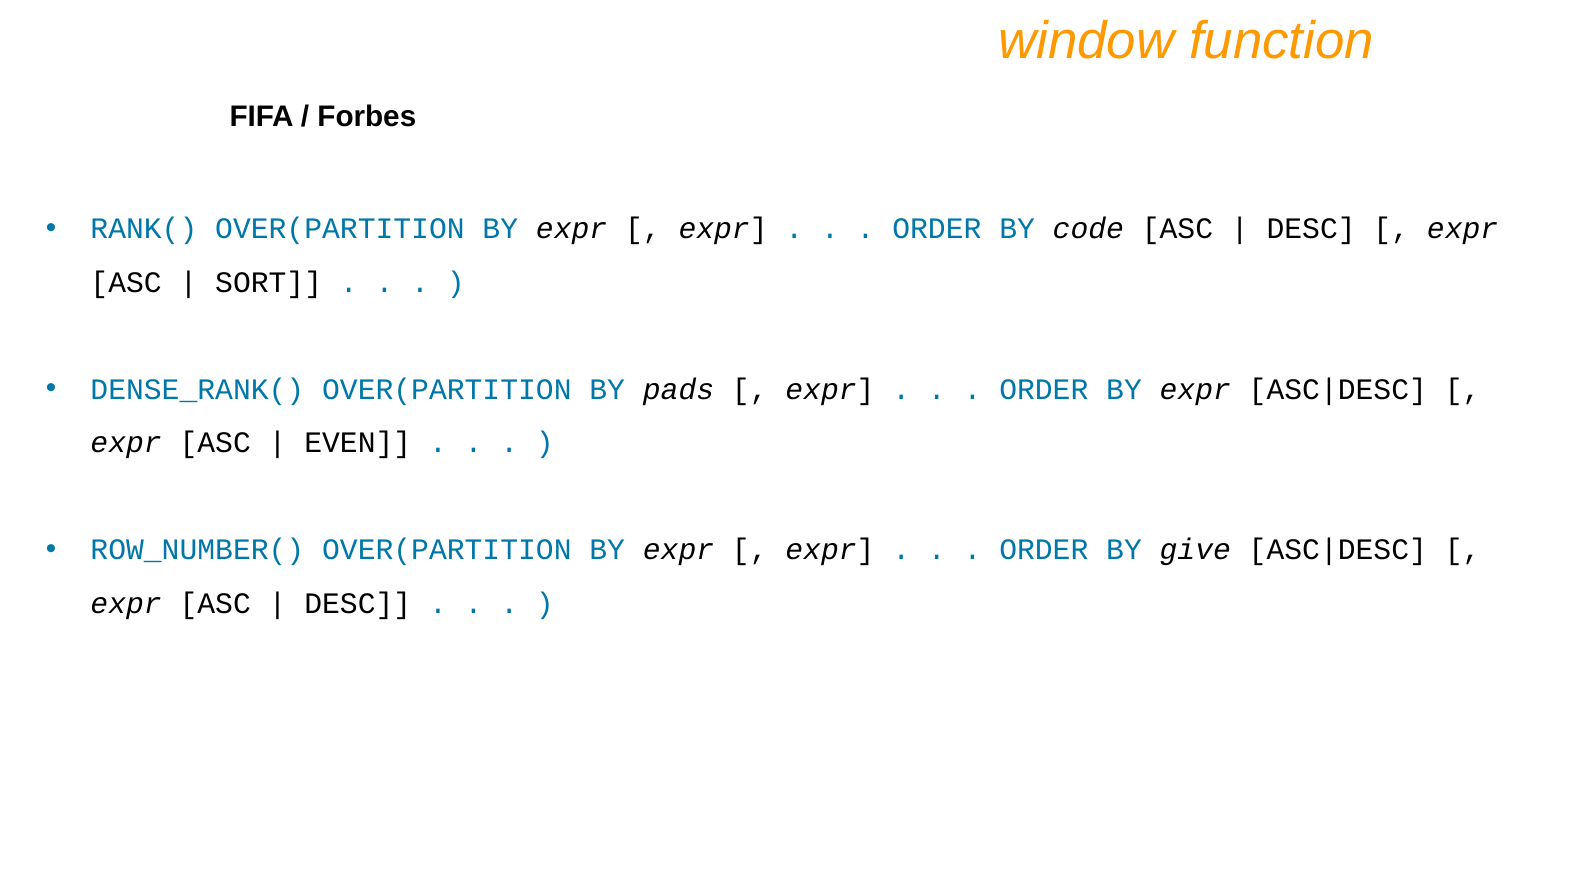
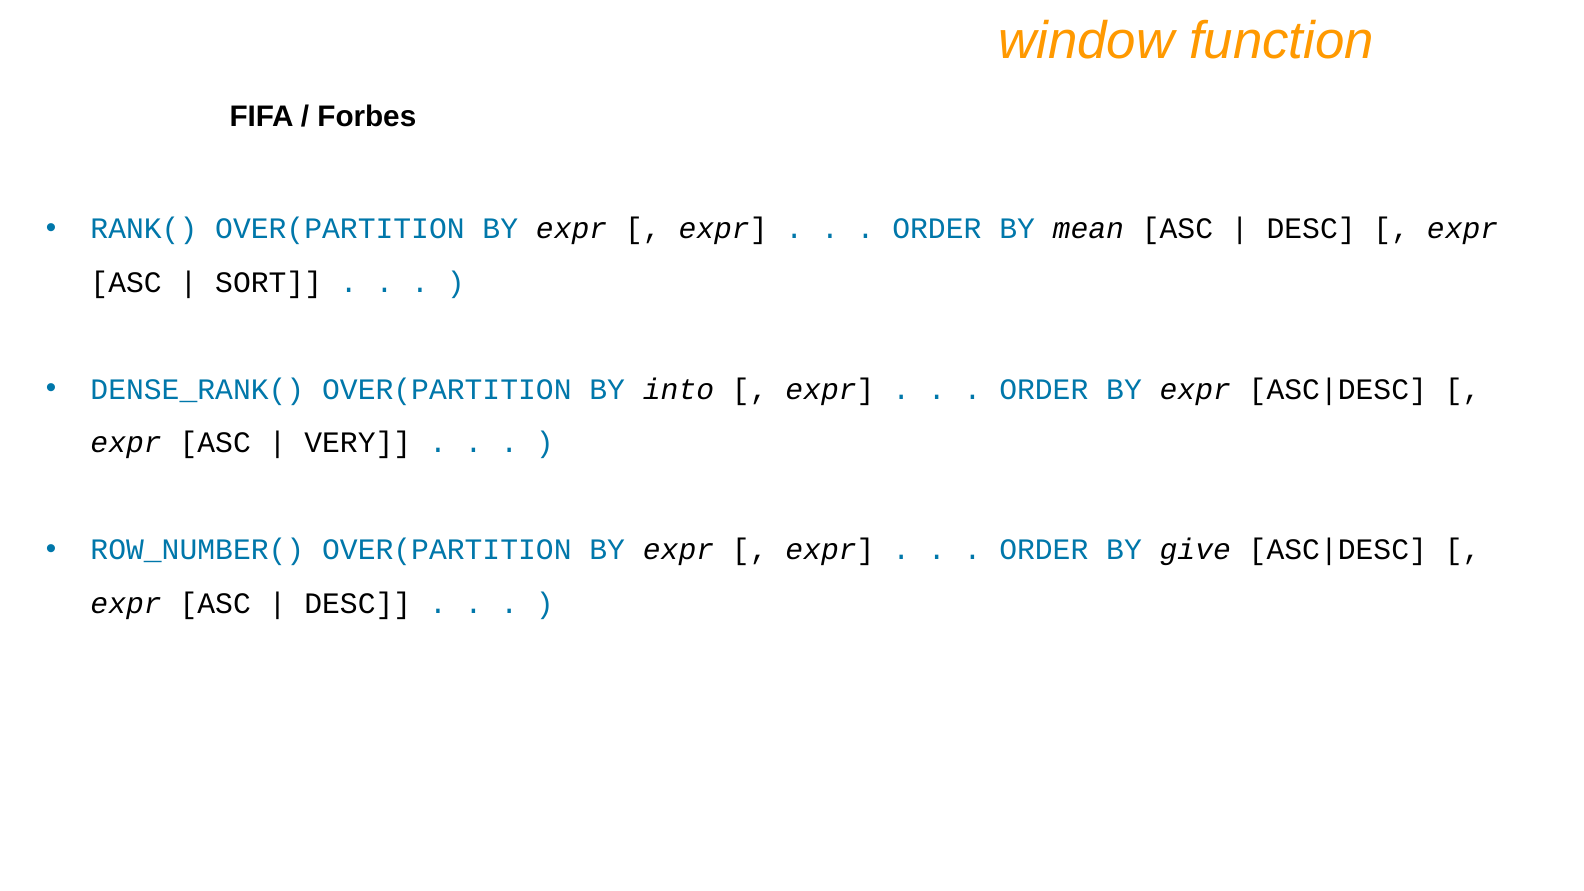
code: code -> mean
pads: pads -> into
EVEN: EVEN -> VERY
